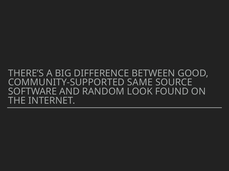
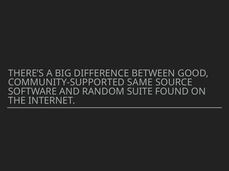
LOOK: LOOK -> SUITE
